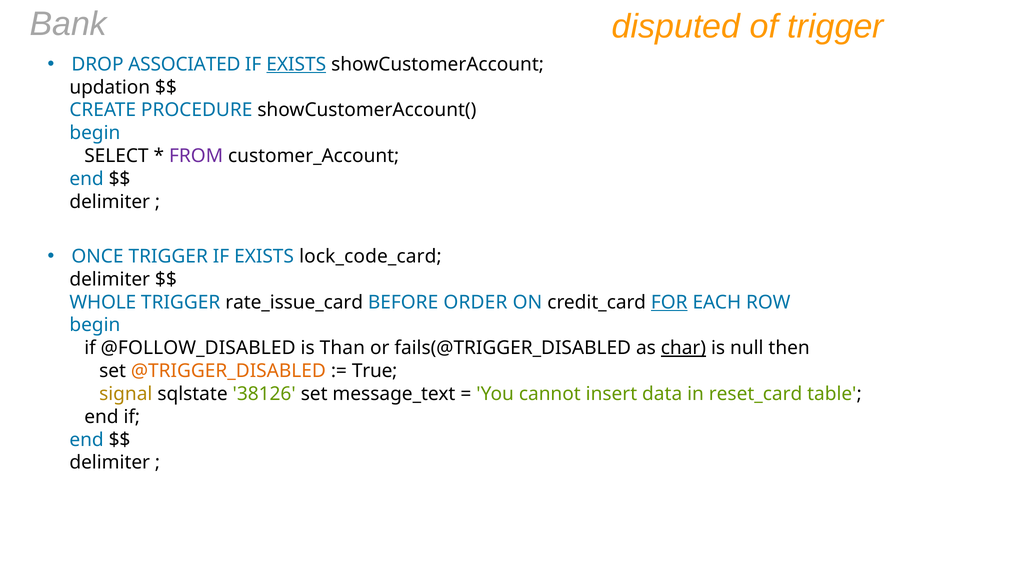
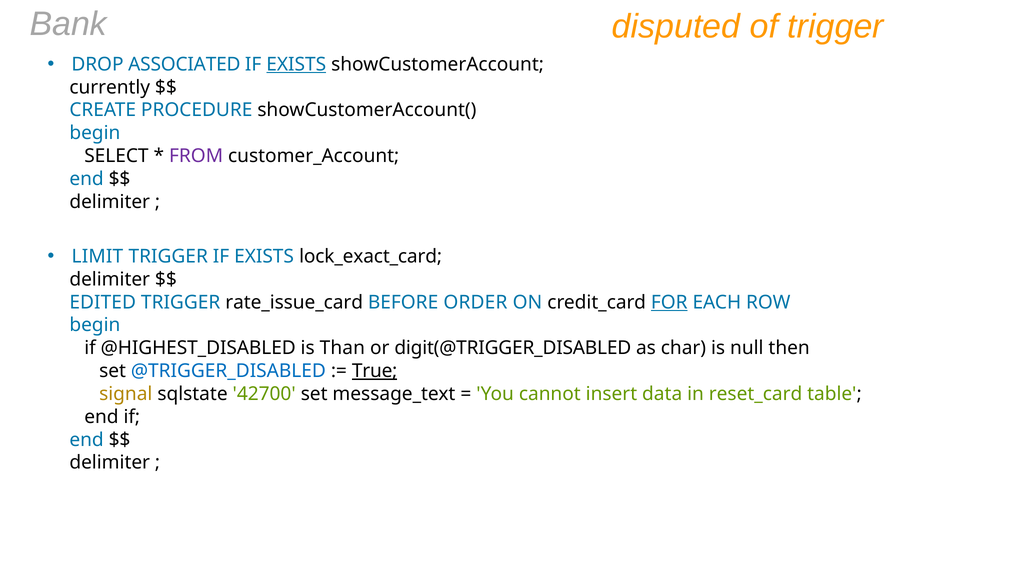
updation: updation -> currently
ONCE: ONCE -> LIMIT
lock_code_card: lock_code_card -> lock_exact_card
WHOLE: WHOLE -> EDITED
@FOLLOW_DISABLED: @FOLLOW_DISABLED -> @HIGHEST_DISABLED
fails(@TRIGGER_DISABLED: fails(@TRIGGER_DISABLED -> digit(@TRIGGER_DISABLED
char underline: present -> none
@TRIGGER_DISABLED colour: orange -> blue
True underline: none -> present
38126: 38126 -> 42700
